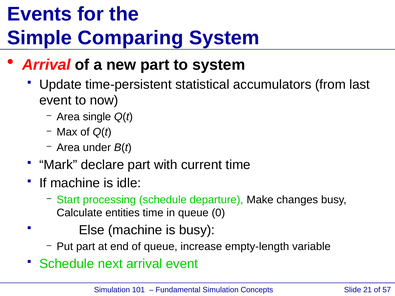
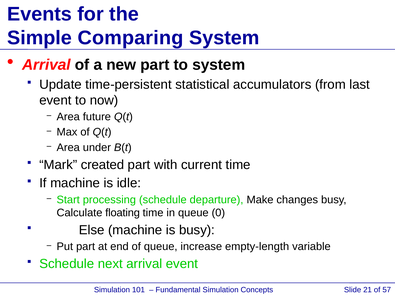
single: single -> future
declare: declare -> created
entities: entities -> floating
